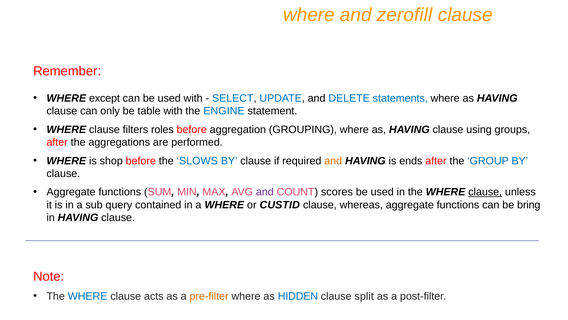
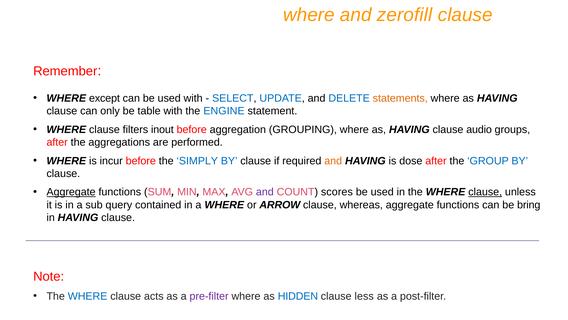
statements colour: blue -> orange
roles: roles -> inout
using: using -> audio
shop: shop -> incur
SLOWS: SLOWS -> SIMPLY
ends: ends -> dose
Aggregate at (71, 192) underline: none -> present
CUSTID: CUSTID -> ARROW
pre-filter colour: orange -> purple
split: split -> less
